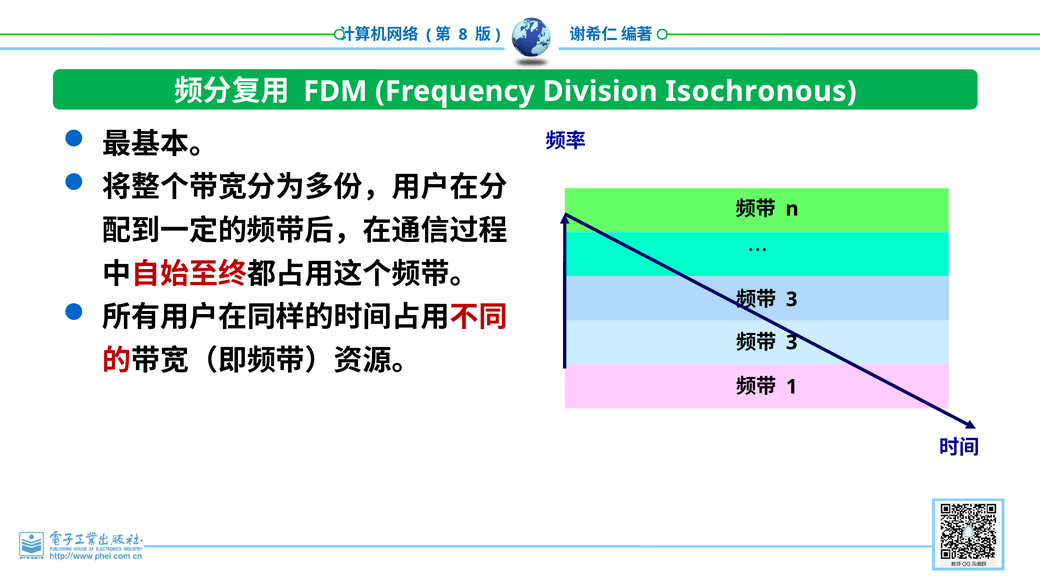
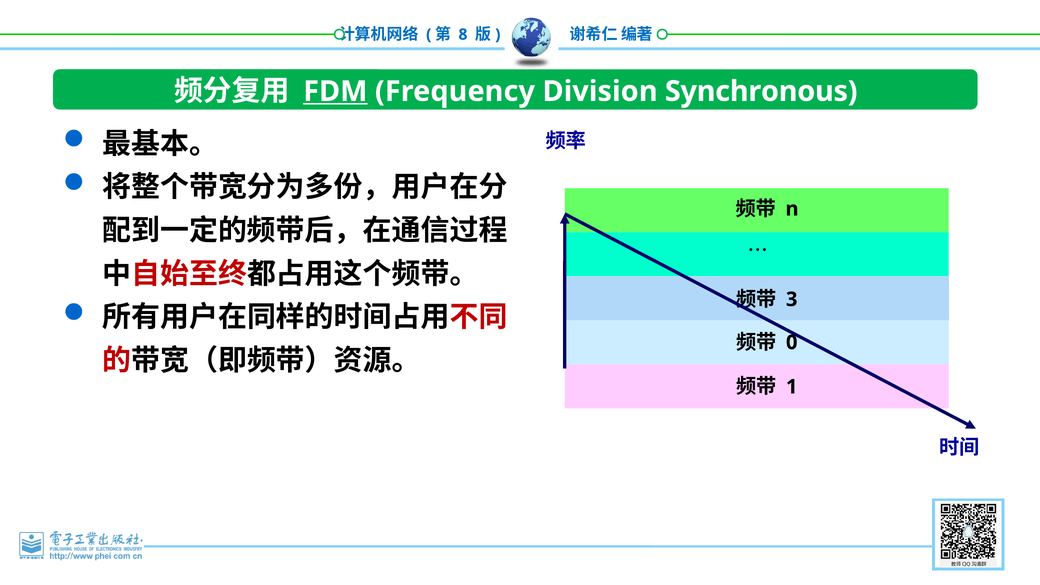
FDM underline: none -> present
Isochronous: Isochronous -> Synchronous
3 at (792, 343): 3 -> 0
